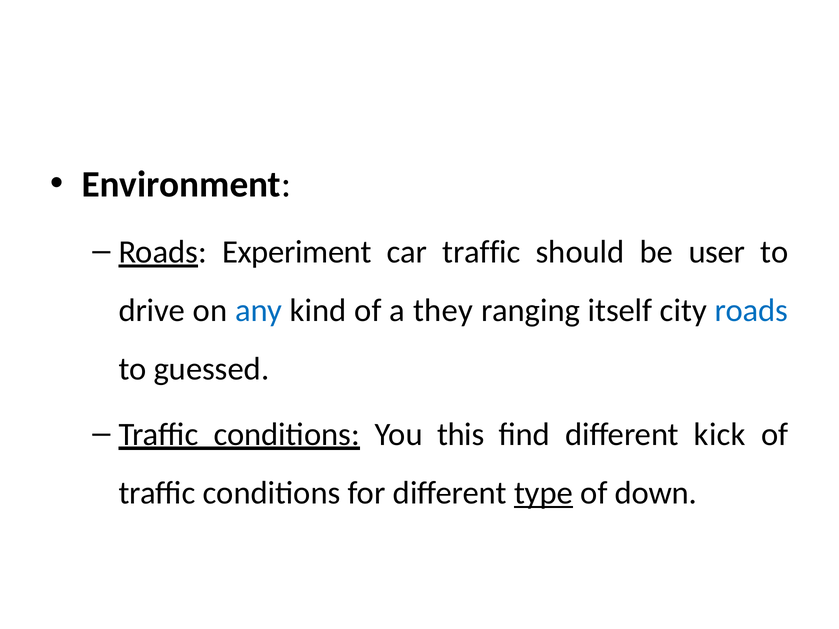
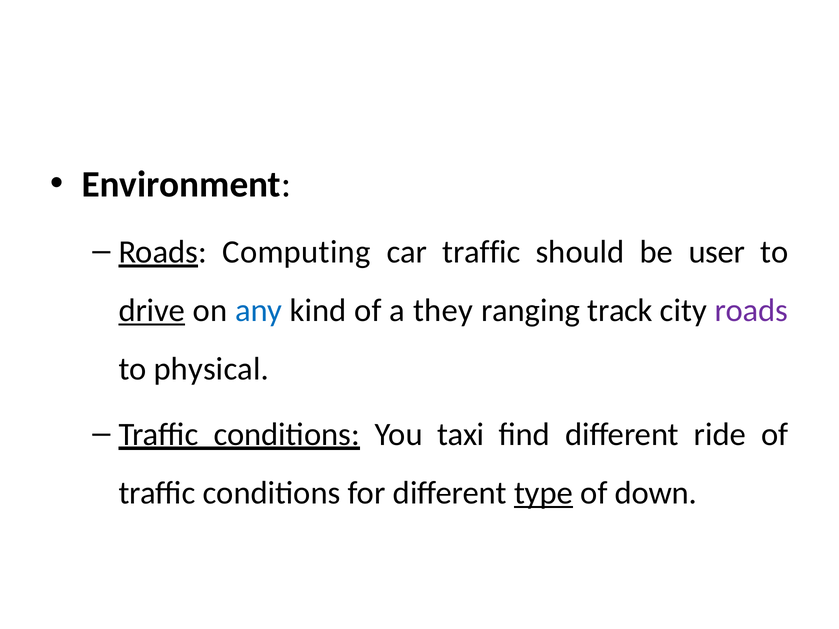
Experiment: Experiment -> Computing
drive underline: none -> present
itself: itself -> track
roads at (751, 311) colour: blue -> purple
guessed: guessed -> physical
this: this -> taxi
kick: kick -> ride
